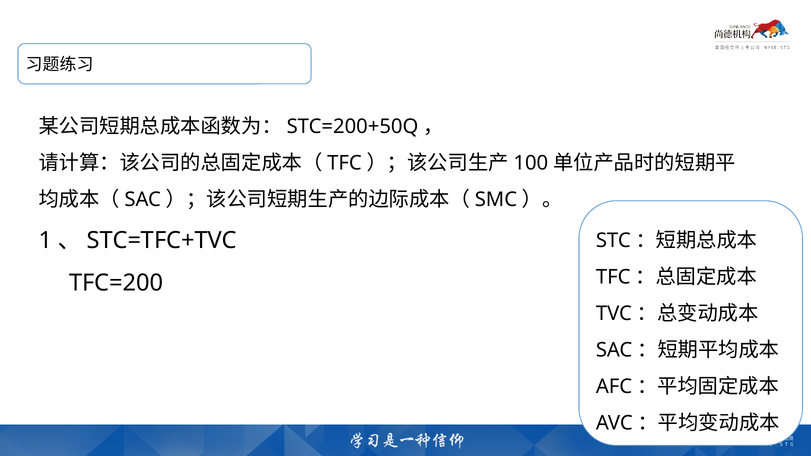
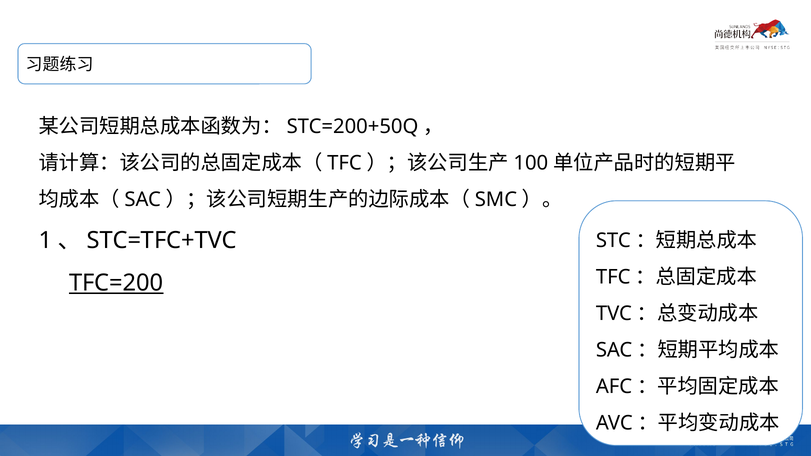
TFC=200 underline: none -> present
